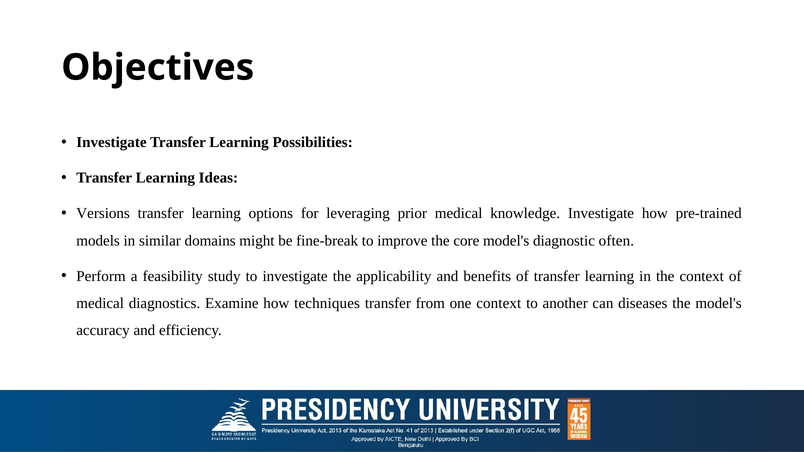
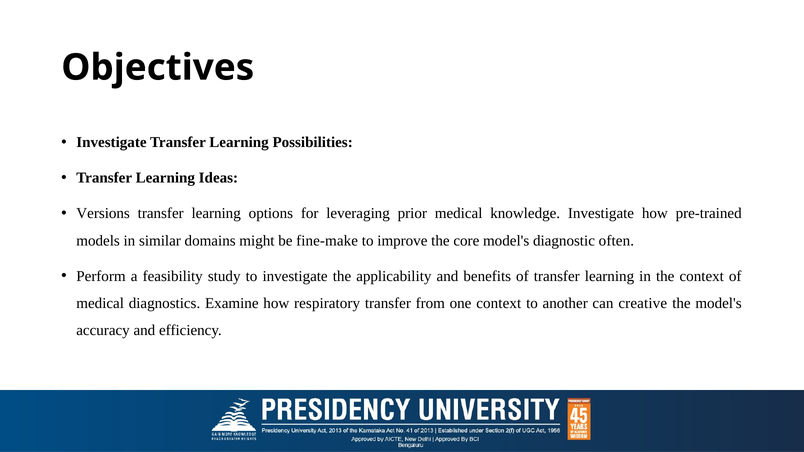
fine-break: fine-break -> fine-make
techniques: techniques -> respiratory
diseases: diseases -> creative
